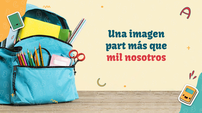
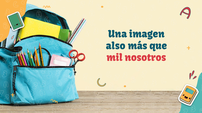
part: part -> also
